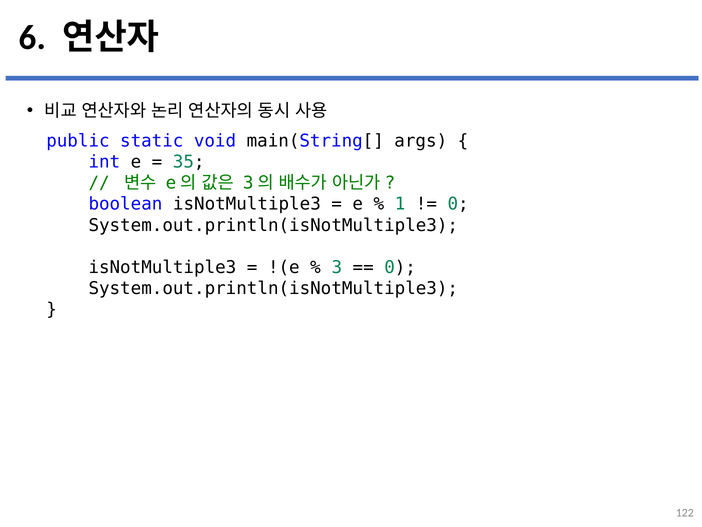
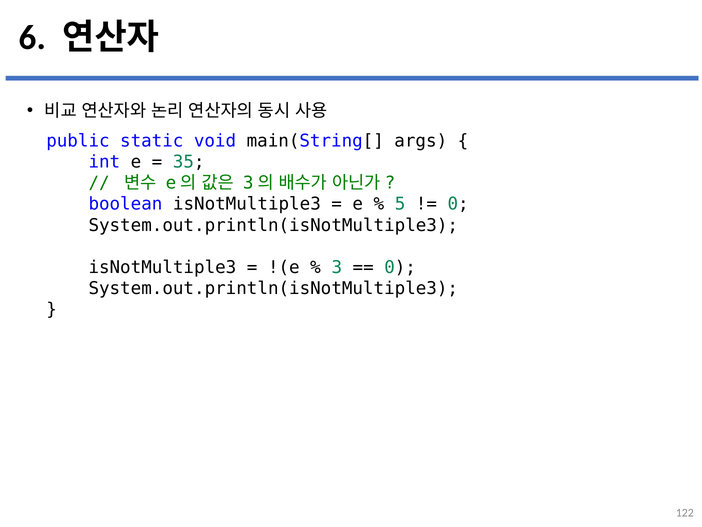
1: 1 -> 5
